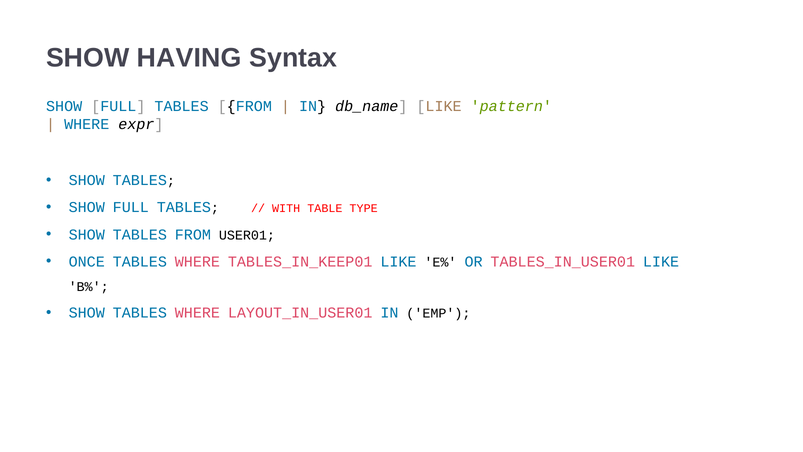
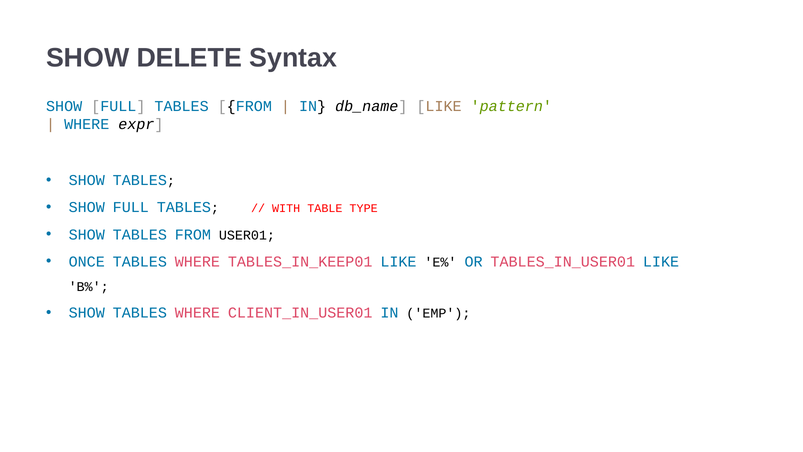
HAVING: HAVING -> DELETE
LAYOUT_IN_USER01: LAYOUT_IN_USER01 -> CLIENT_IN_USER01
